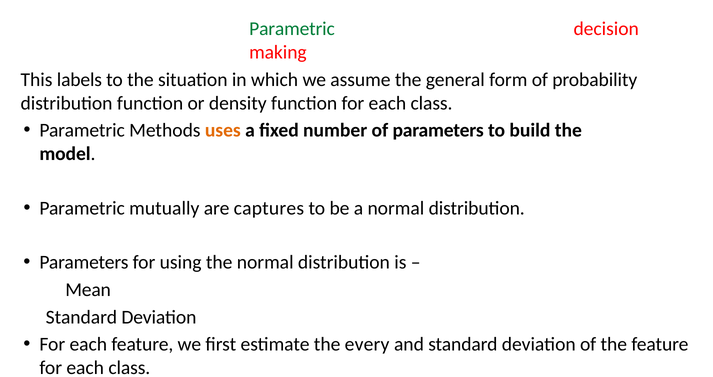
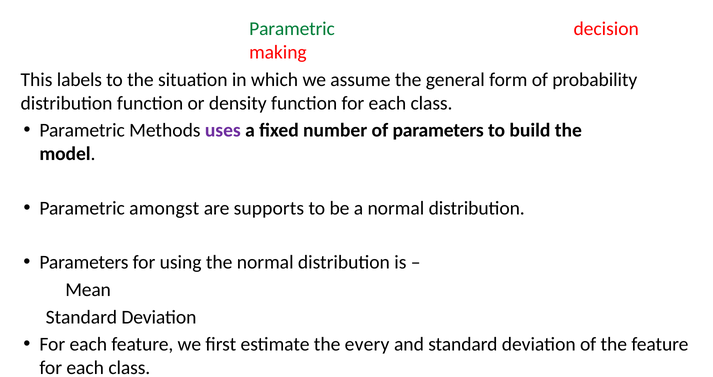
uses colour: orange -> purple
mutually: mutually -> amongst
captures: captures -> supports
